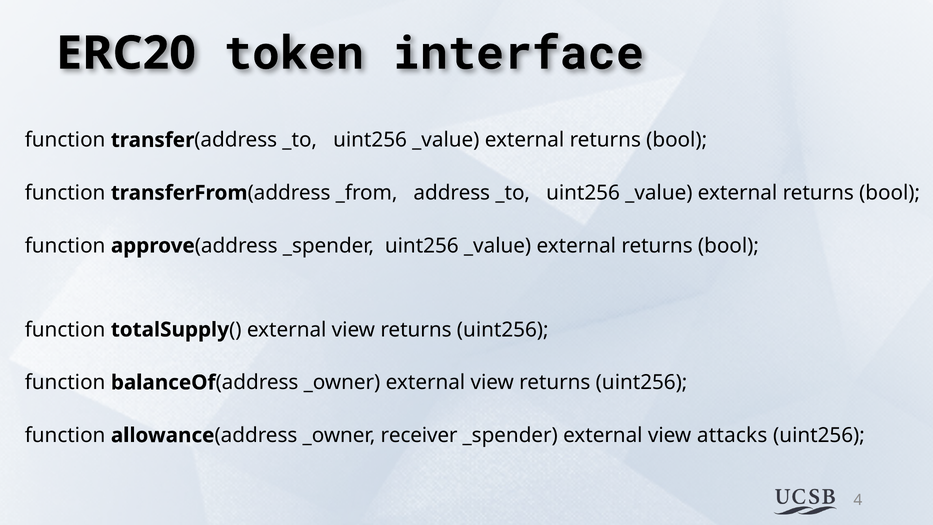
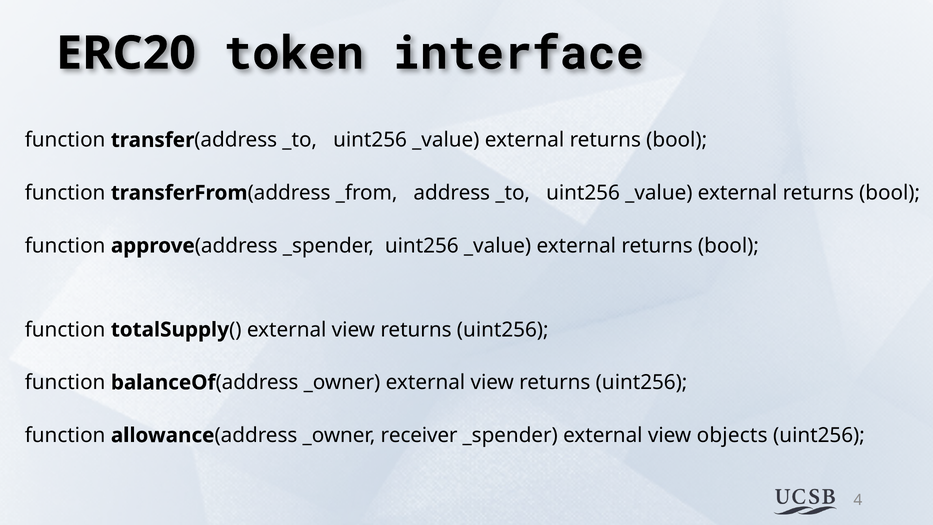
attacks: attacks -> objects
